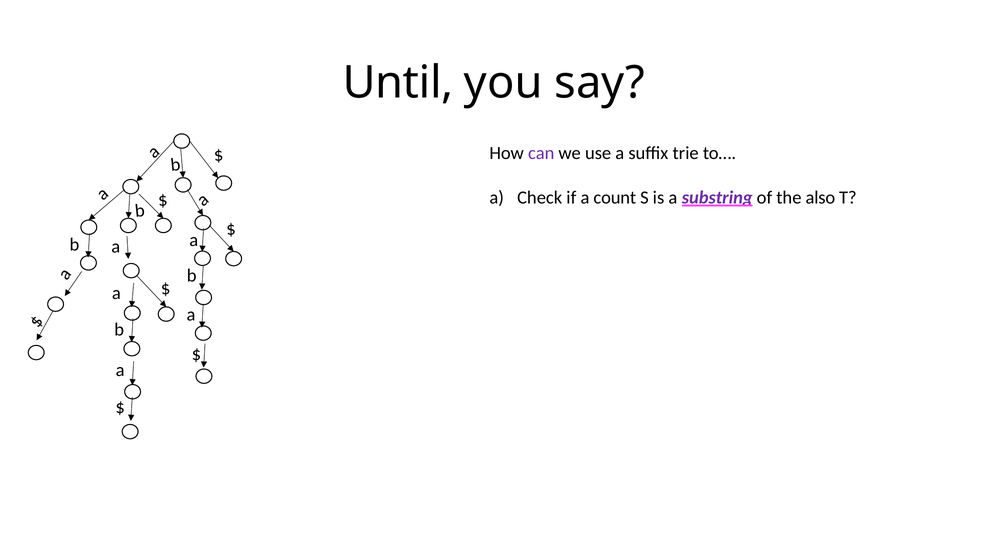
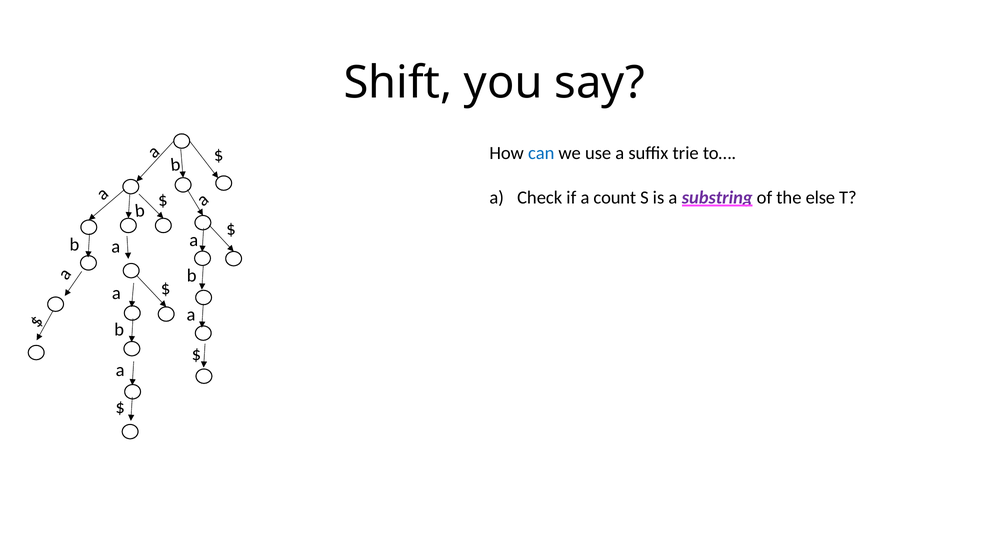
Until: Until -> Shift
can colour: purple -> blue
also: also -> else
